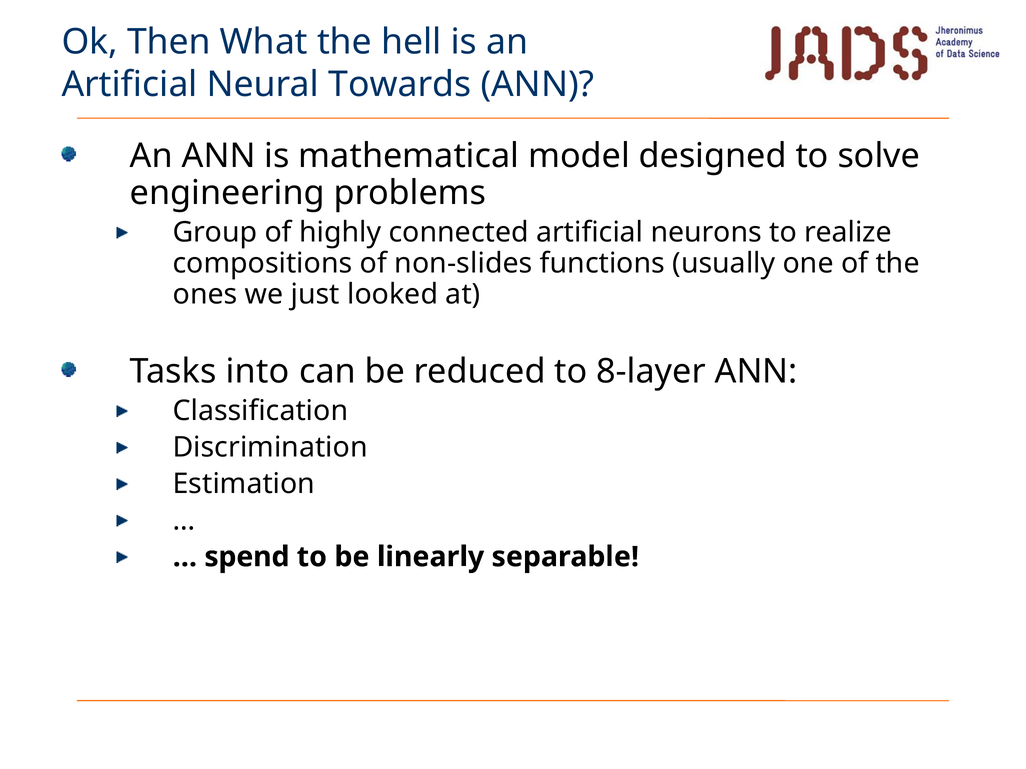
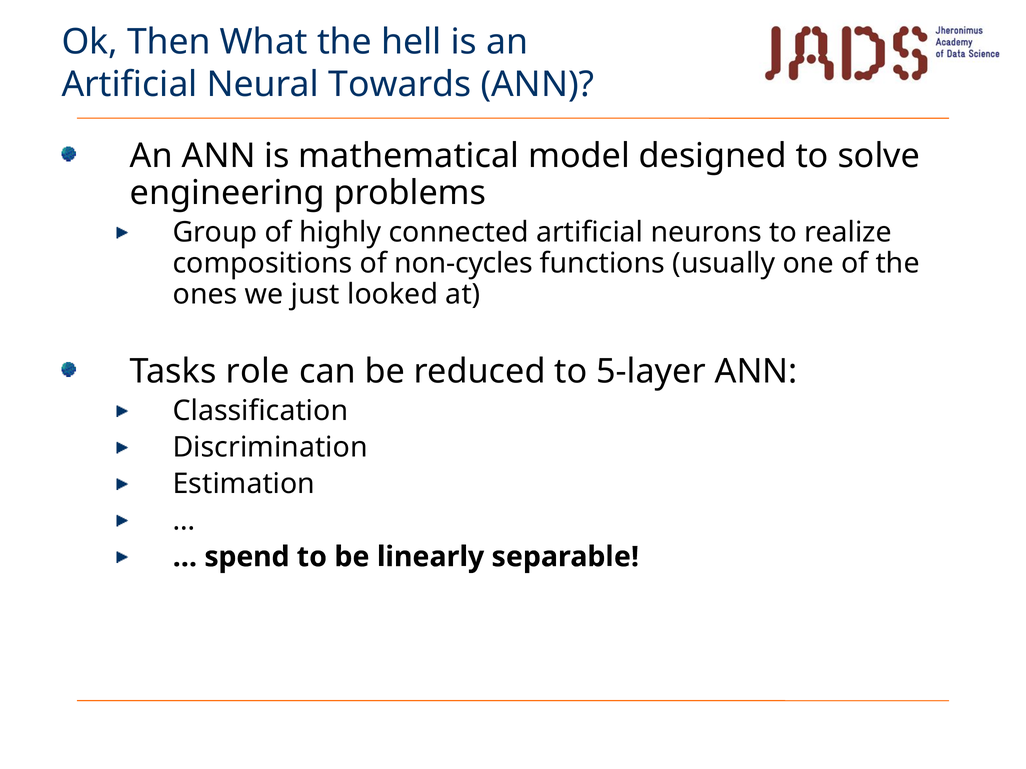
non-slides: non-slides -> non-cycles
into: into -> role
8-layer: 8-layer -> 5-layer
